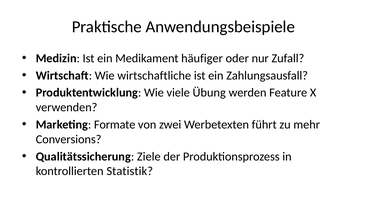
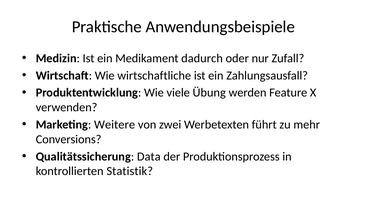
häufiger: häufiger -> dadurch
Formate: Formate -> Weitere
Ziele: Ziele -> Data
